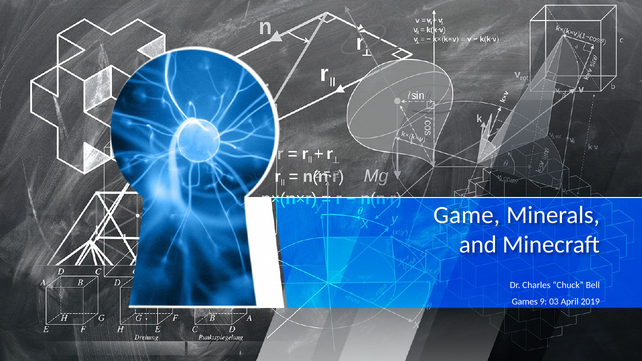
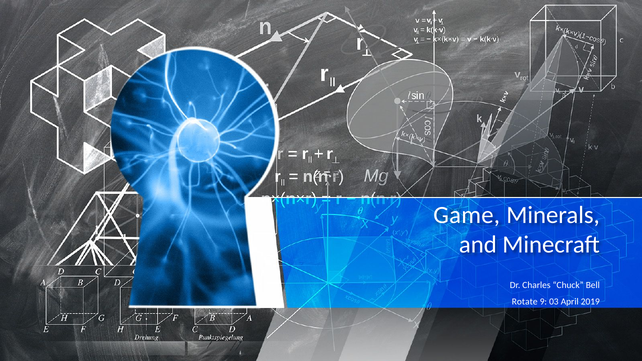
Games: Games -> Rotate
